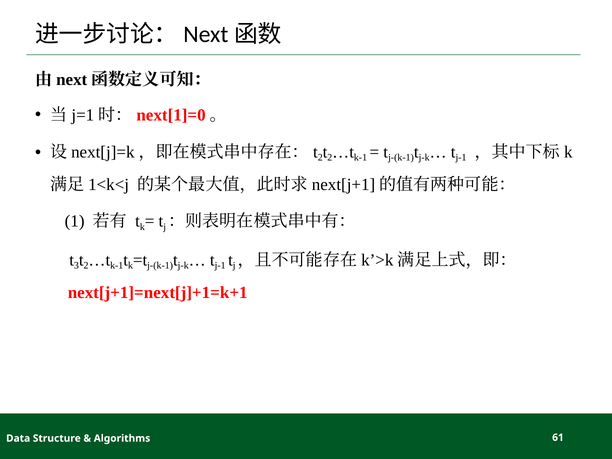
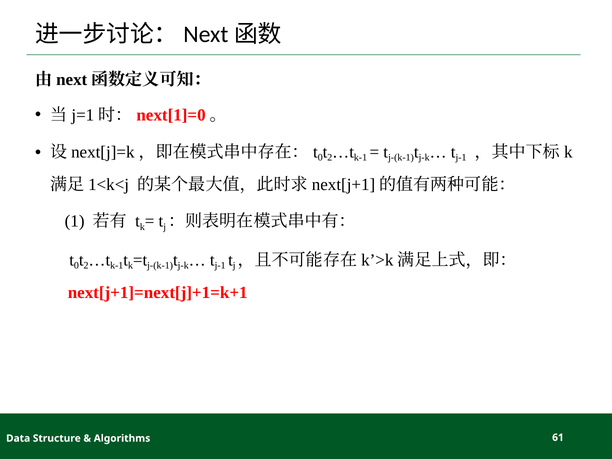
2 at (320, 158): 2 -> 0
3 at (76, 266): 3 -> 0
